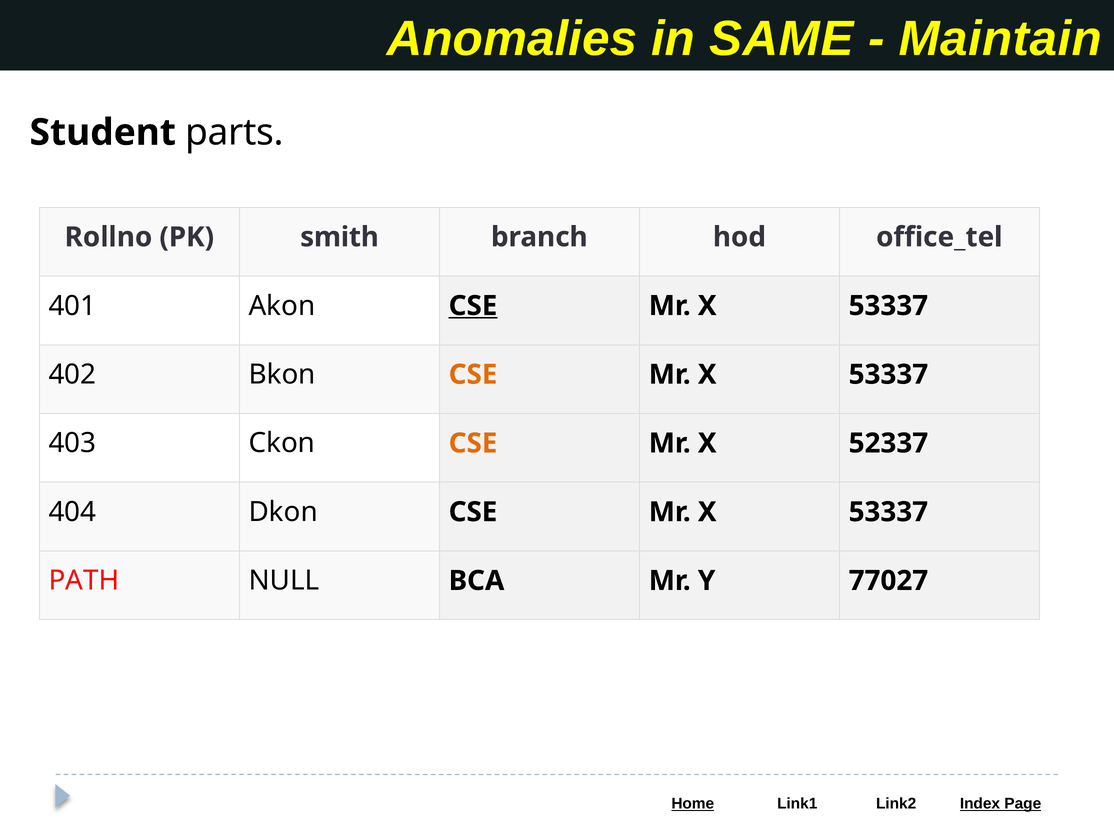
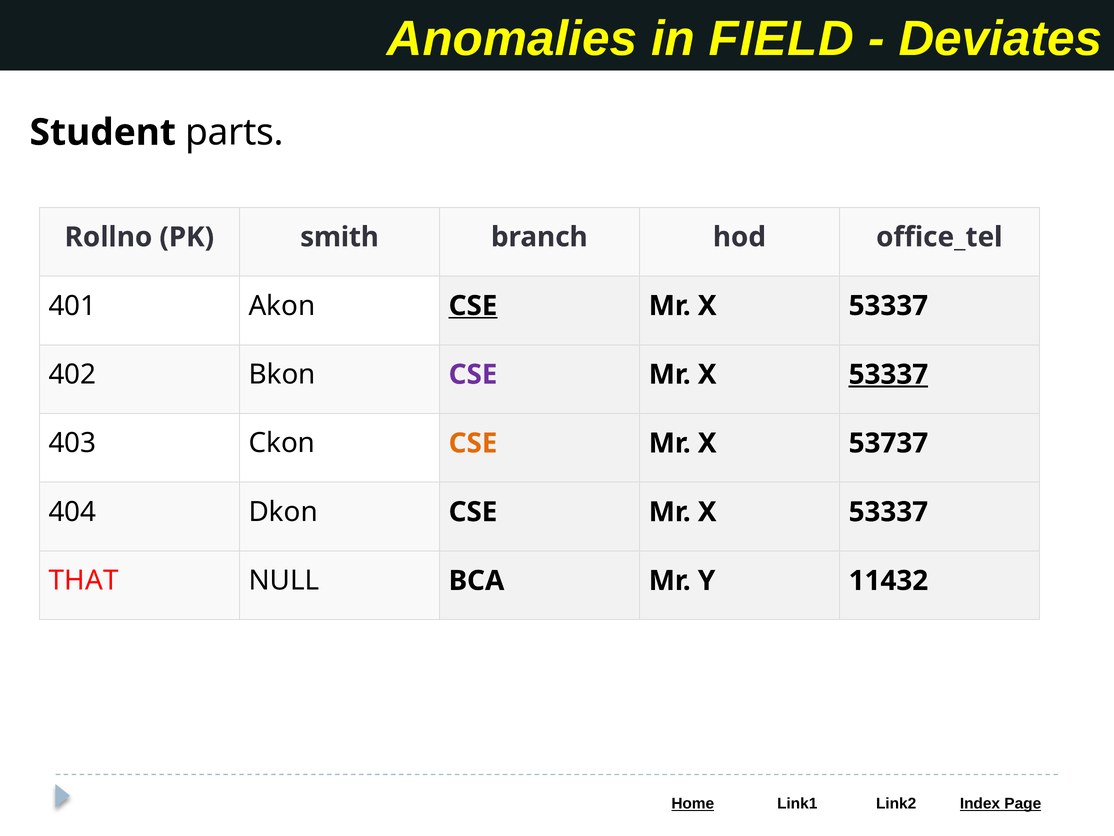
SAME: SAME -> FIELD
Maintain: Maintain -> Deviates
CSE at (473, 374) colour: orange -> purple
53337 at (888, 374) underline: none -> present
52337: 52337 -> 53737
PATH: PATH -> THAT
77027: 77027 -> 11432
